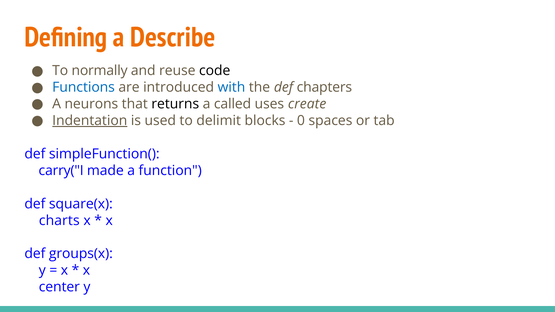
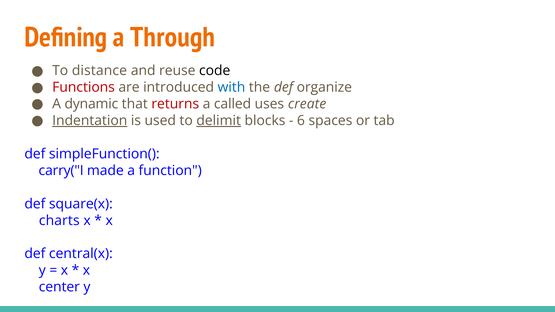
Describe: Describe -> Through
normally: normally -> distance
Functions colour: blue -> red
chapters: chapters -> organize
neurons: neurons -> dynamic
returns colour: black -> red
delimit underline: none -> present
0: 0 -> 6
groups(x: groups(x -> central(x
